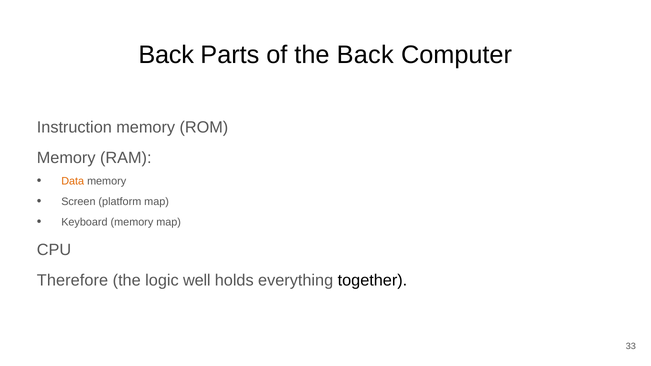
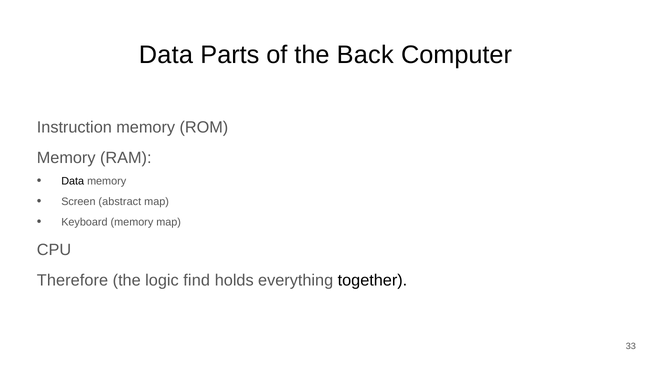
Back at (166, 55): Back -> Data
Data at (73, 181) colour: orange -> black
platform: platform -> abstract
well: well -> find
